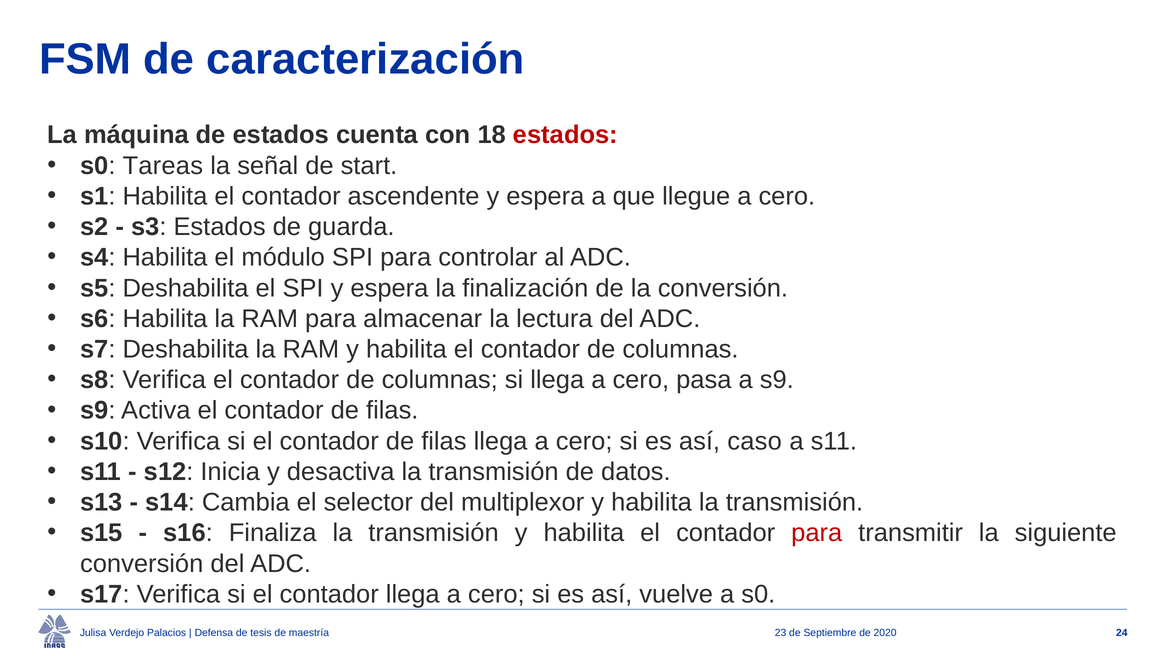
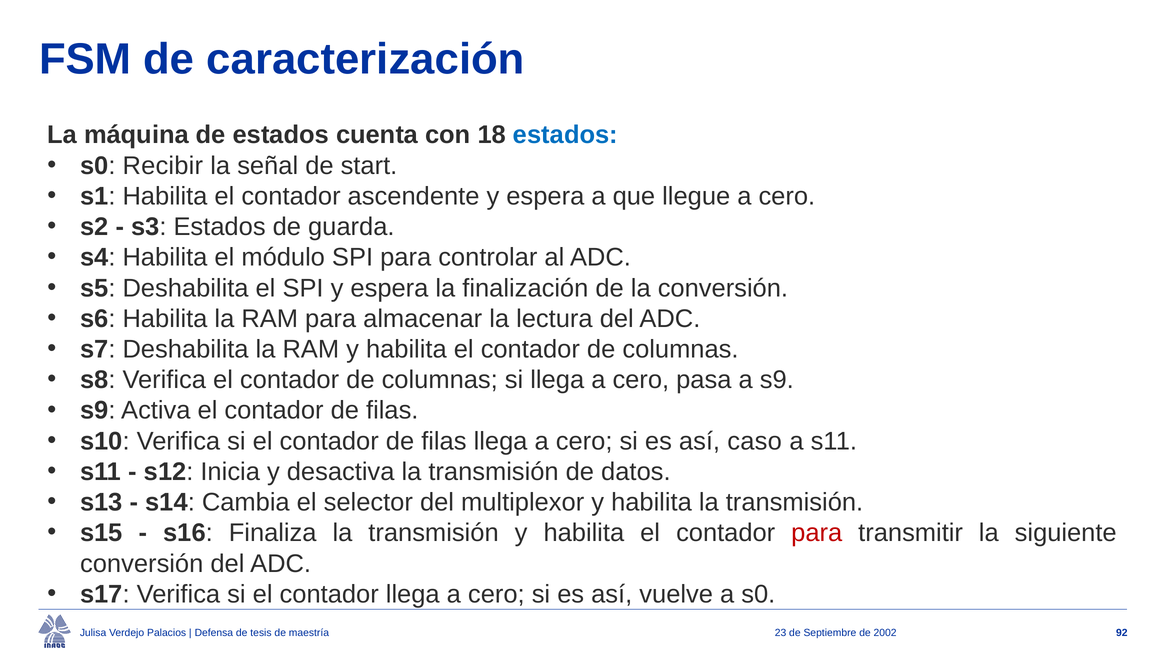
estados at (565, 135) colour: red -> blue
Tareas: Tareas -> Recibir
2020: 2020 -> 2002
24: 24 -> 92
